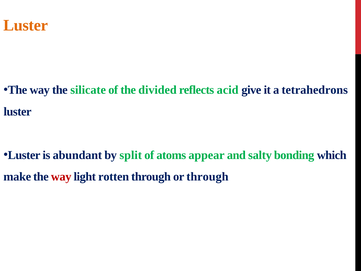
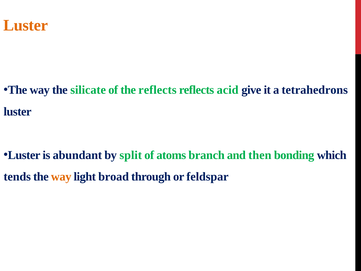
the divided: divided -> reflects
appear: appear -> branch
salty: salty -> then
make: make -> tends
way at (61, 177) colour: red -> orange
rotten: rotten -> broad
or through: through -> feldspar
